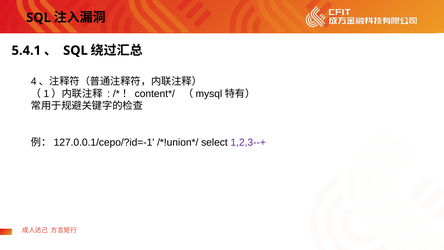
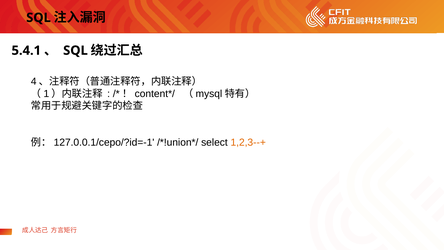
1,2,3--+ colour: purple -> orange
